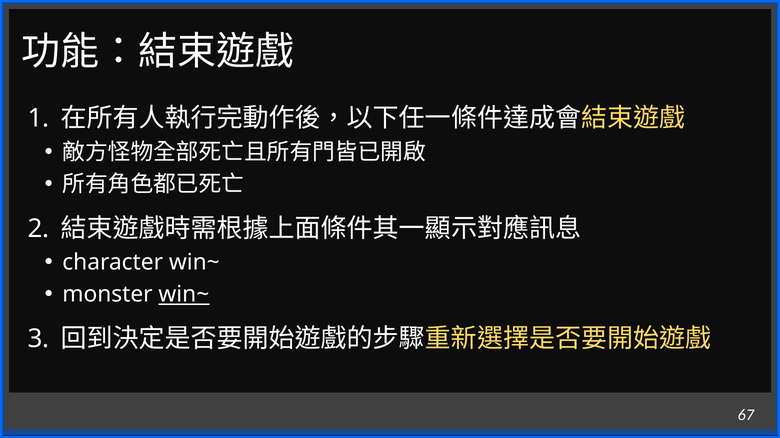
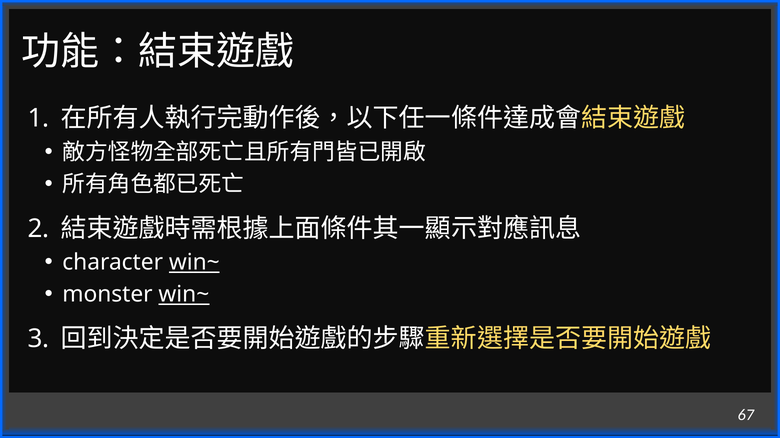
win~ at (194, 263) underline: none -> present
